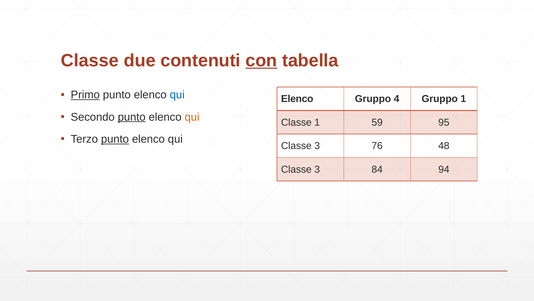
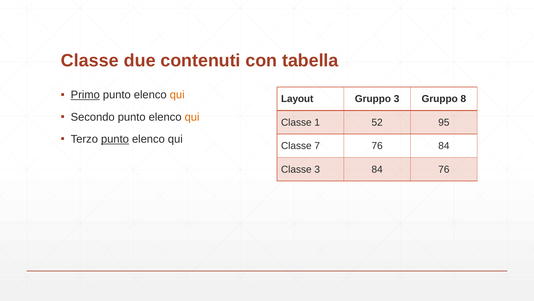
con underline: present -> none
qui at (177, 95) colour: blue -> orange
Elenco at (297, 99): Elenco -> Layout
Gruppo 4: 4 -> 3
Gruppo 1: 1 -> 8
punto at (132, 117) underline: present -> none
59: 59 -> 52
3 at (317, 146): 3 -> 7
76 48: 48 -> 84
84 94: 94 -> 76
